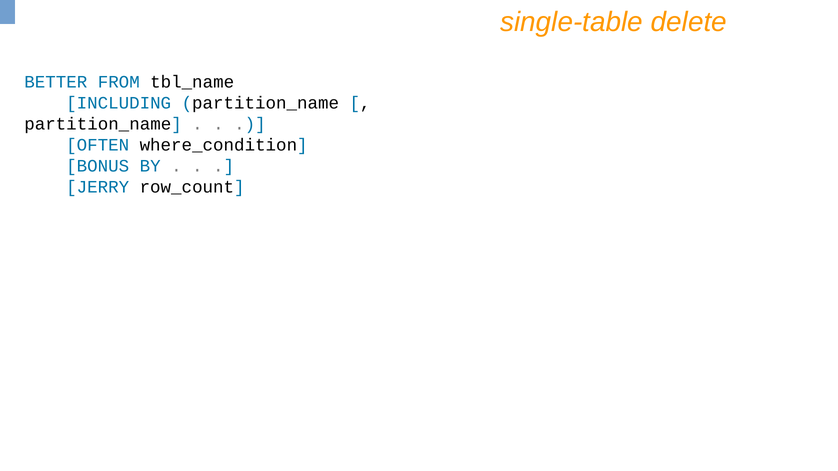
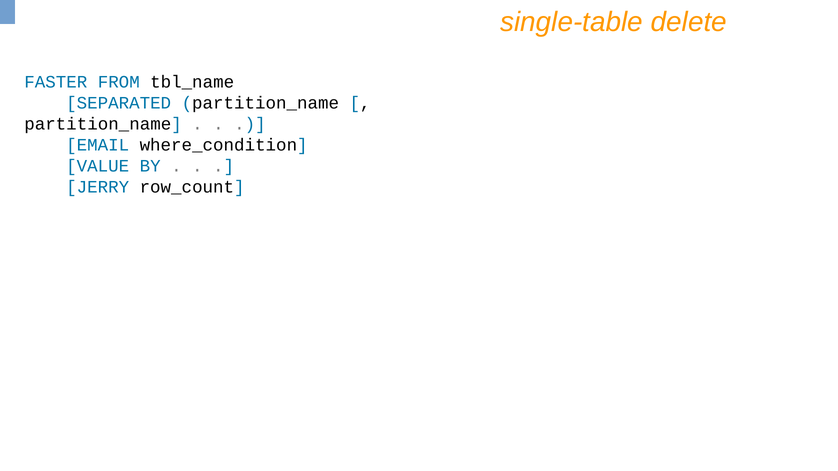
BETTER: BETTER -> FASTER
INCLUDING: INCLUDING -> SEPARATED
OFTEN: OFTEN -> EMAIL
BONUS: BONUS -> VALUE
